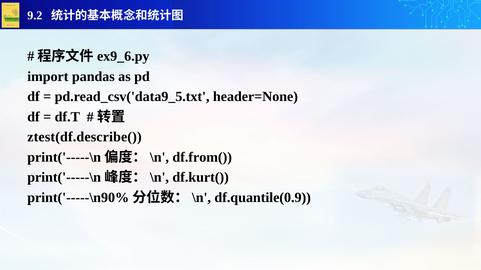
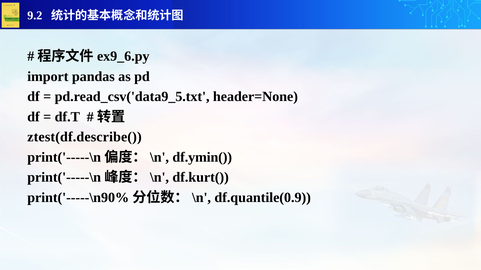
df.from(: df.from( -> df.ymin(
